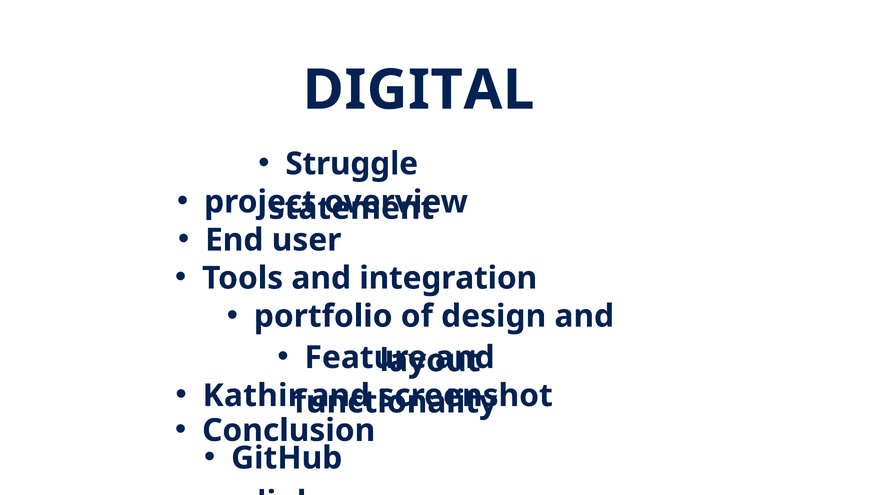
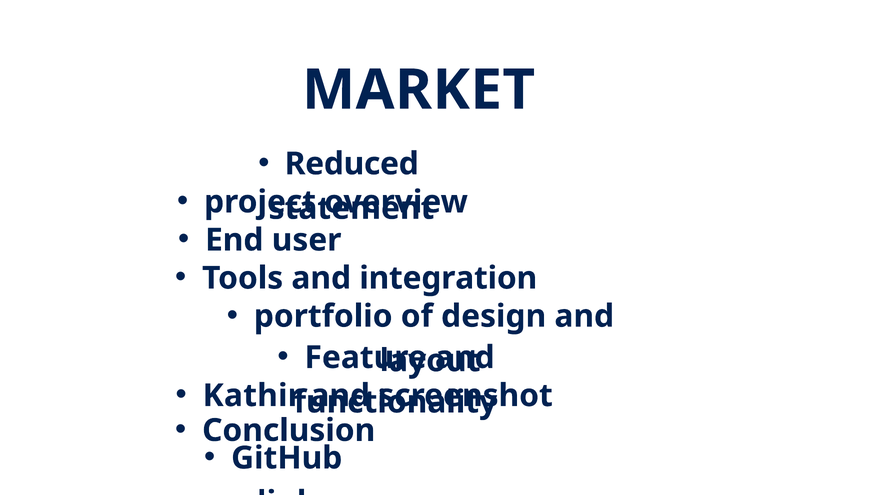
DIGITAL: DIGITAL -> MARKET
Struggle: Struggle -> Reduced
